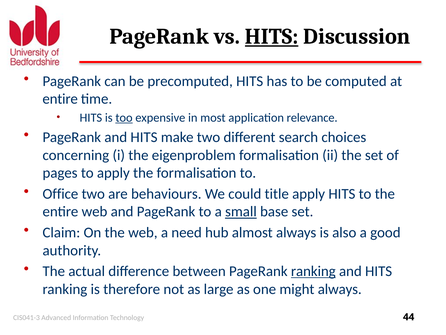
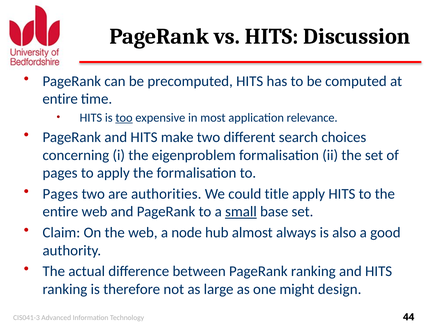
HITS at (272, 37) underline: present -> none
Office at (60, 194): Office -> Pages
behaviours: behaviours -> authorities
need: need -> node
ranking at (313, 271) underline: present -> none
might always: always -> design
